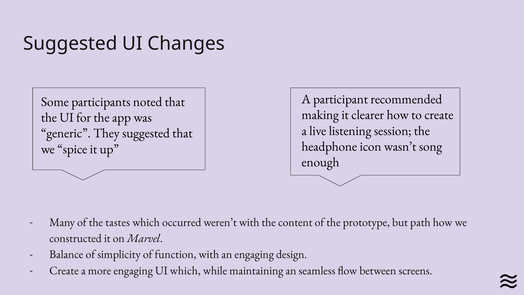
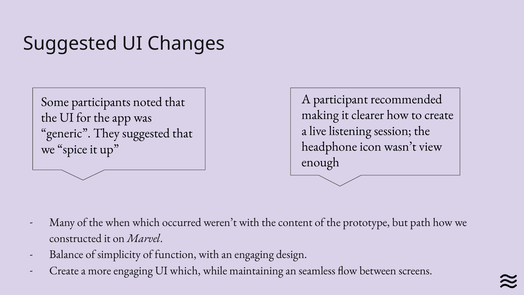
song: song -> view
tastes: tastes -> when
